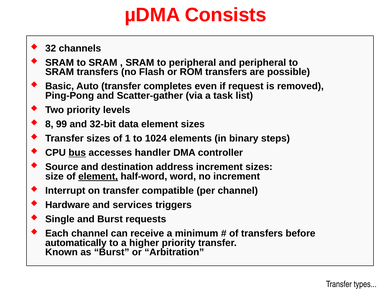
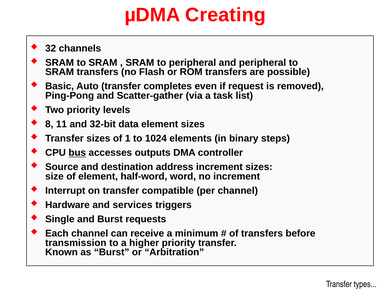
Consists: Consists -> Creating
99: 99 -> 11
handler: handler -> outputs
element at (98, 177) underline: present -> none
automatically: automatically -> transmission
